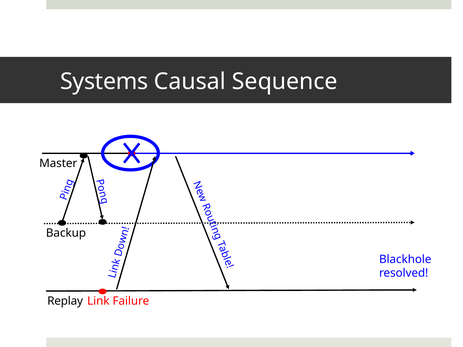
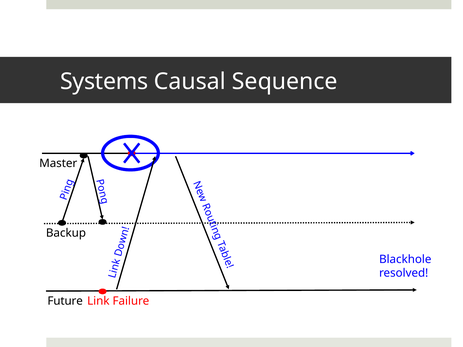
Replay: Replay -> Future
